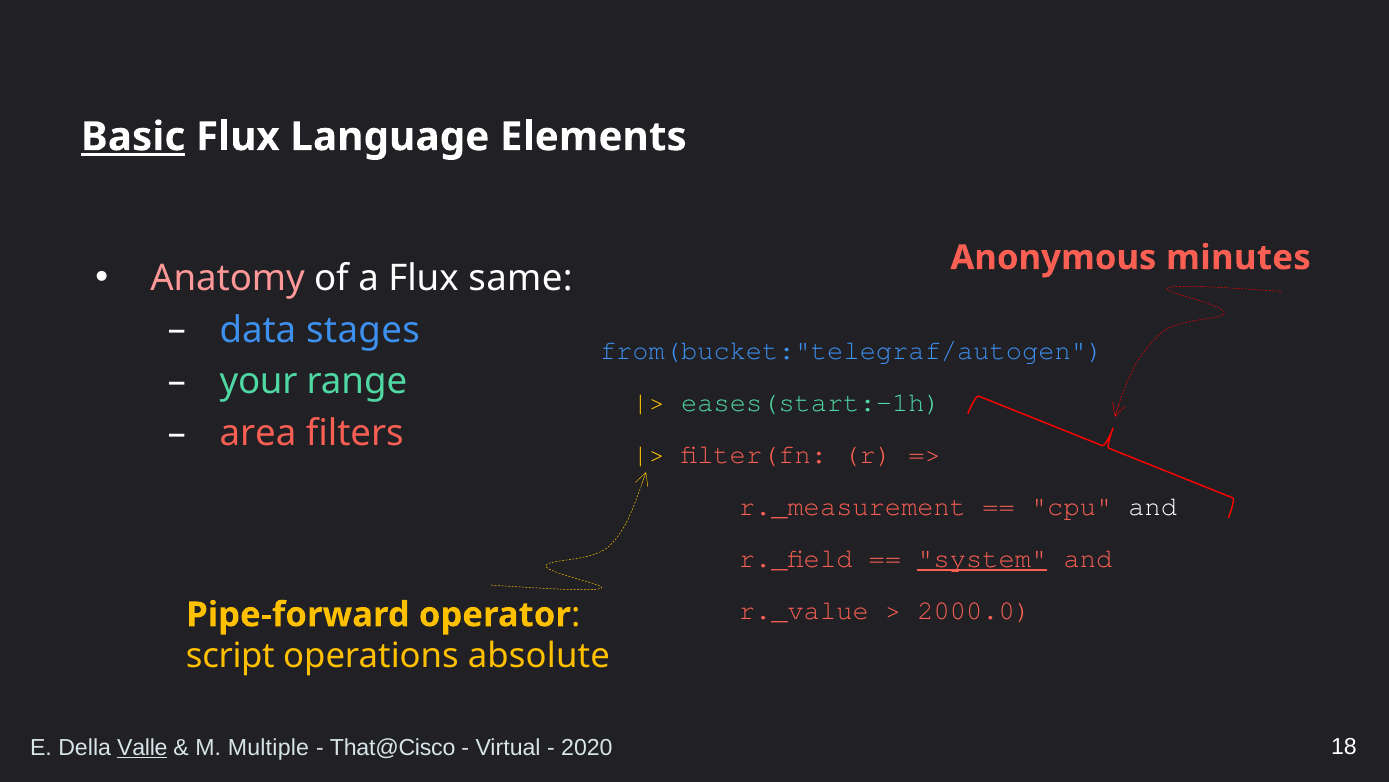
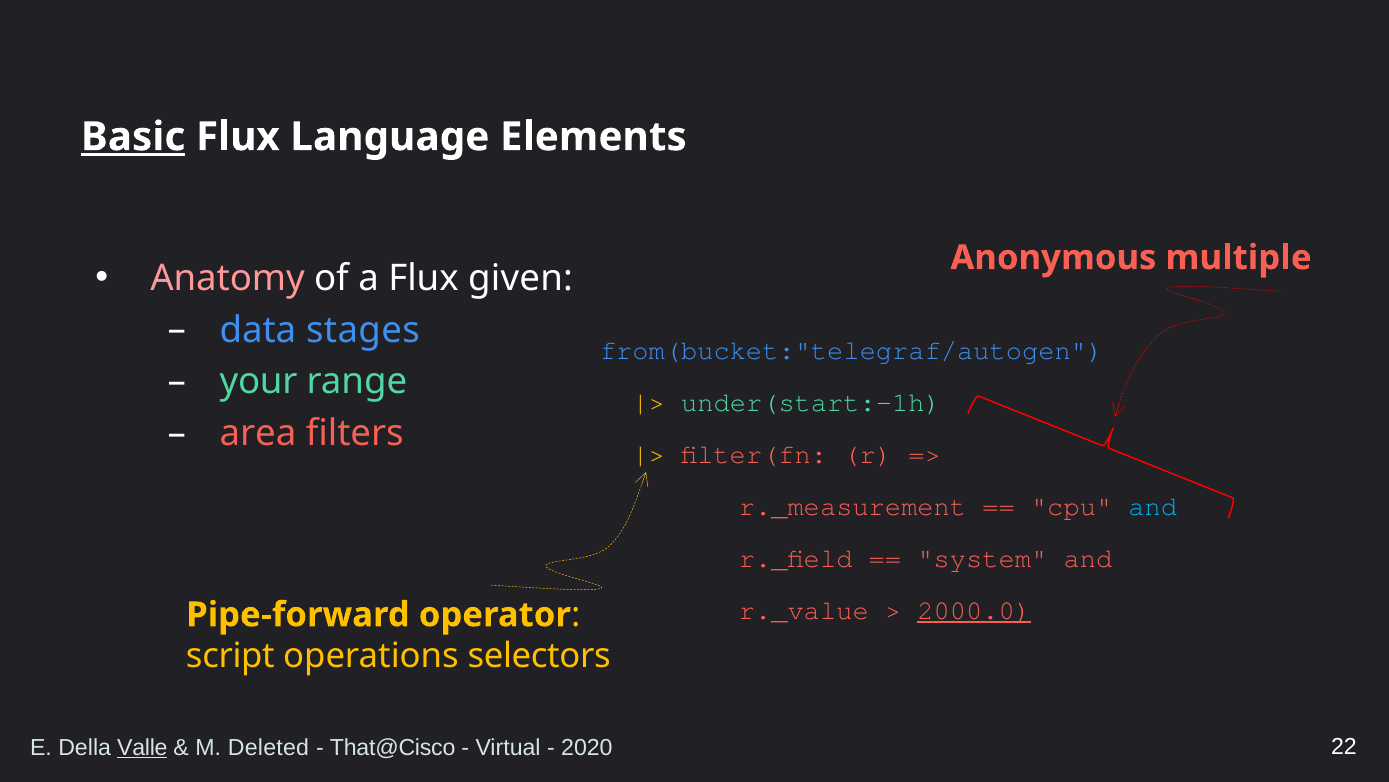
minutes: minutes -> multiple
same: same -> given
eases(start:-1h: eases(start:-1h -> under(start:-1h
and at (1153, 506) colour: white -> light blue
system underline: present -> none
2000.0 underline: none -> present
absolute: absolute -> selectors
Multiple: Multiple -> Deleted
18: 18 -> 22
